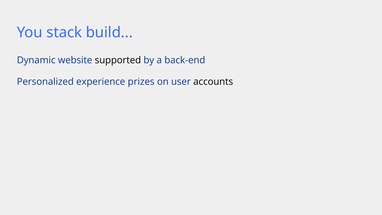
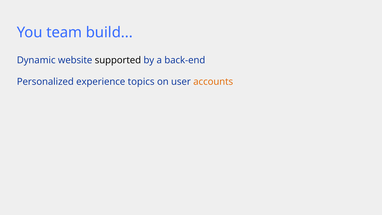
stack: stack -> team
prizes: prizes -> topics
accounts colour: black -> orange
